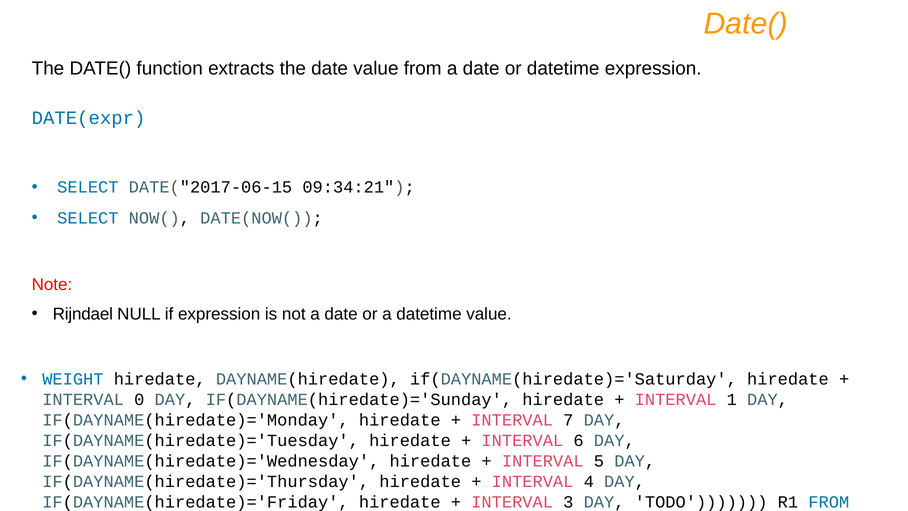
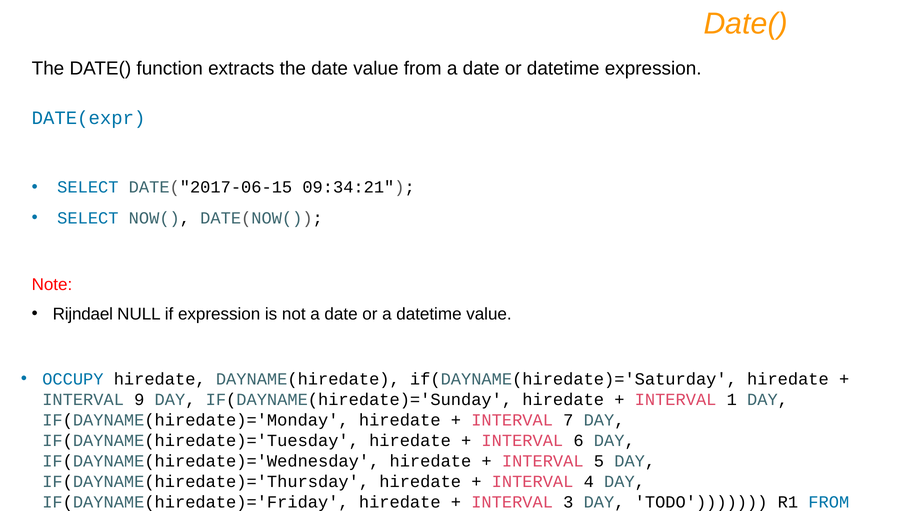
WEIGHT: WEIGHT -> OCCUPY
0: 0 -> 9
